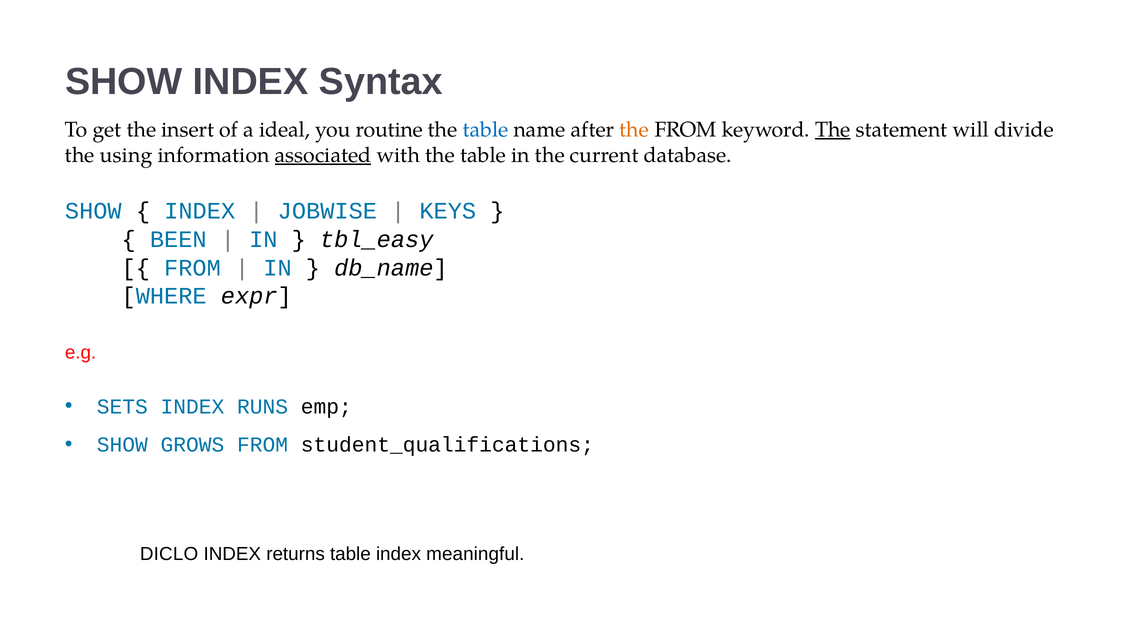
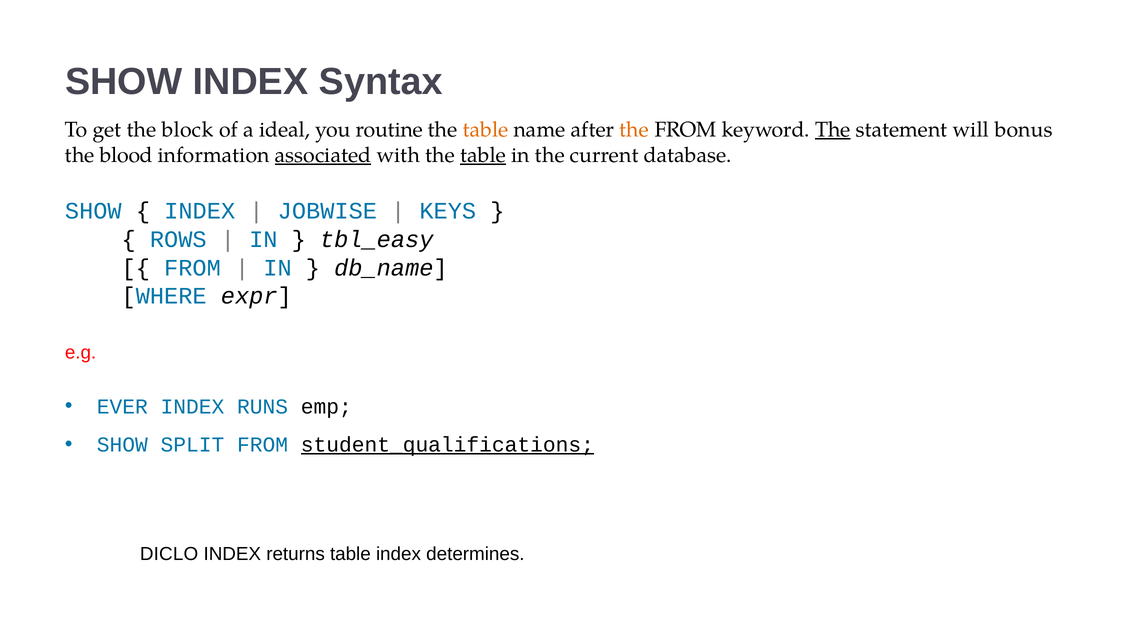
insert: insert -> block
table at (486, 130) colour: blue -> orange
divide: divide -> bonus
using: using -> blood
table at (483, 155) underline: none -> present
BEEN: BEEN -> ROWS
SETS: SETS -> EVER
GROWS: GROWS -> SPLIT
student_qualifications underline: none -> present
meaningful: meaningful -> determines
